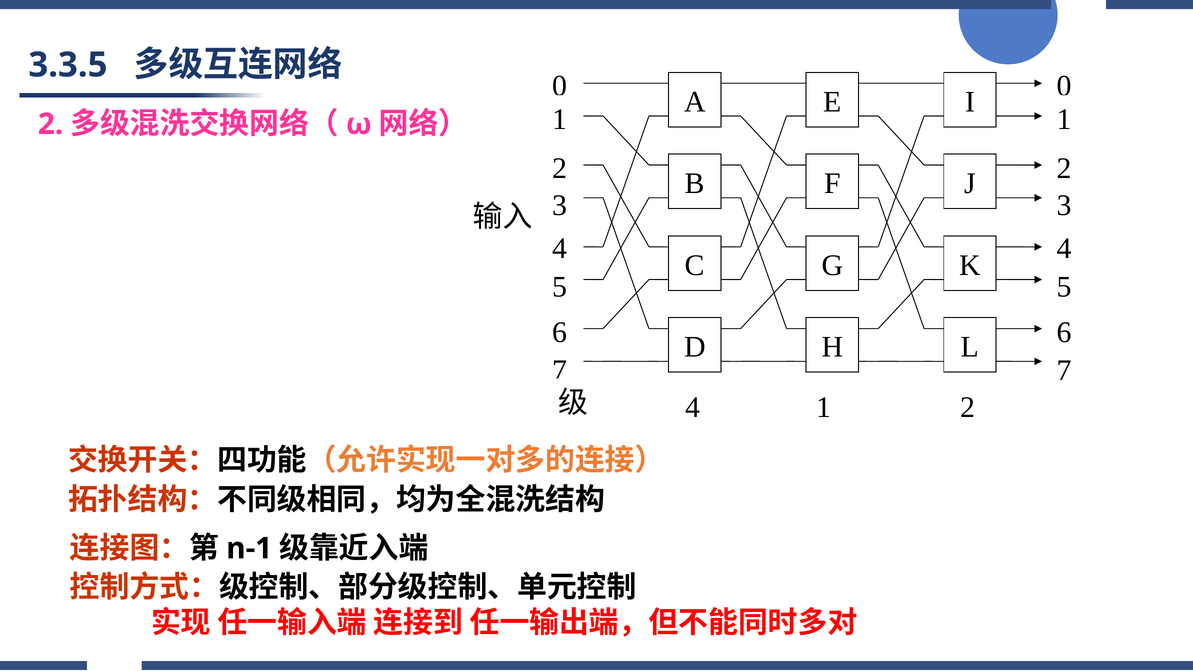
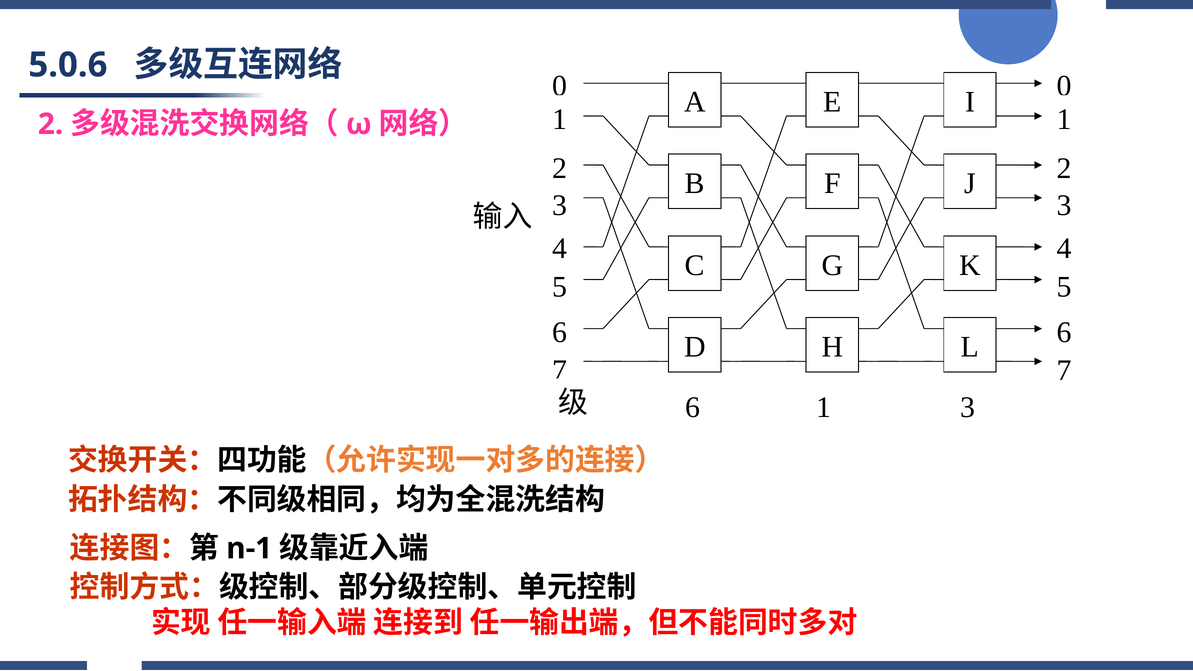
3.3.5: 3.3.5 -> 5.0.6
4 at (693, 408): 4 -> 6
2 at (968, 407): 2 -> 3
